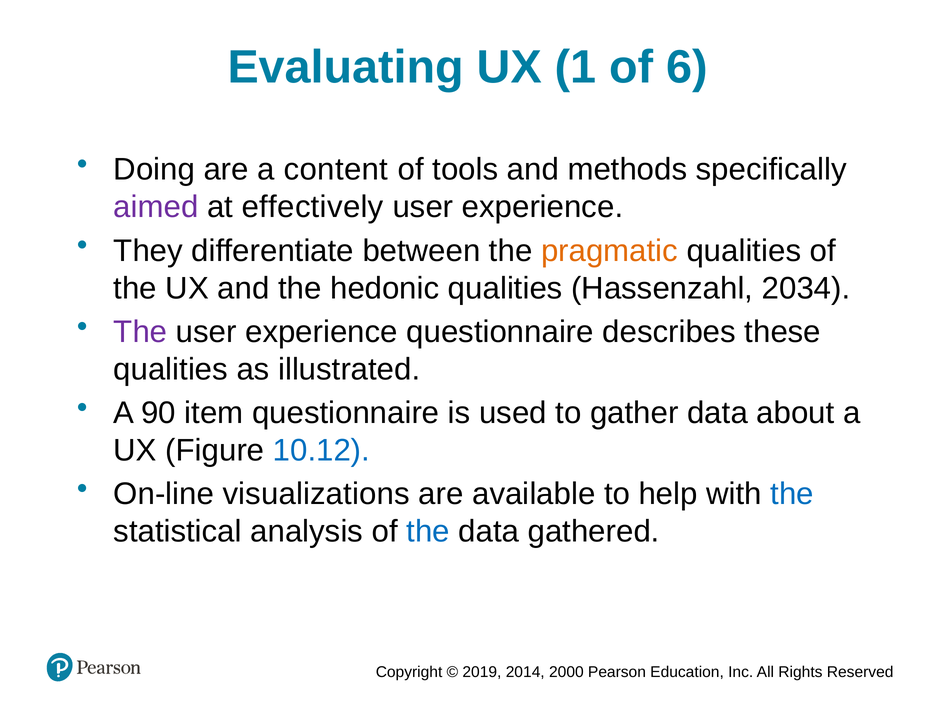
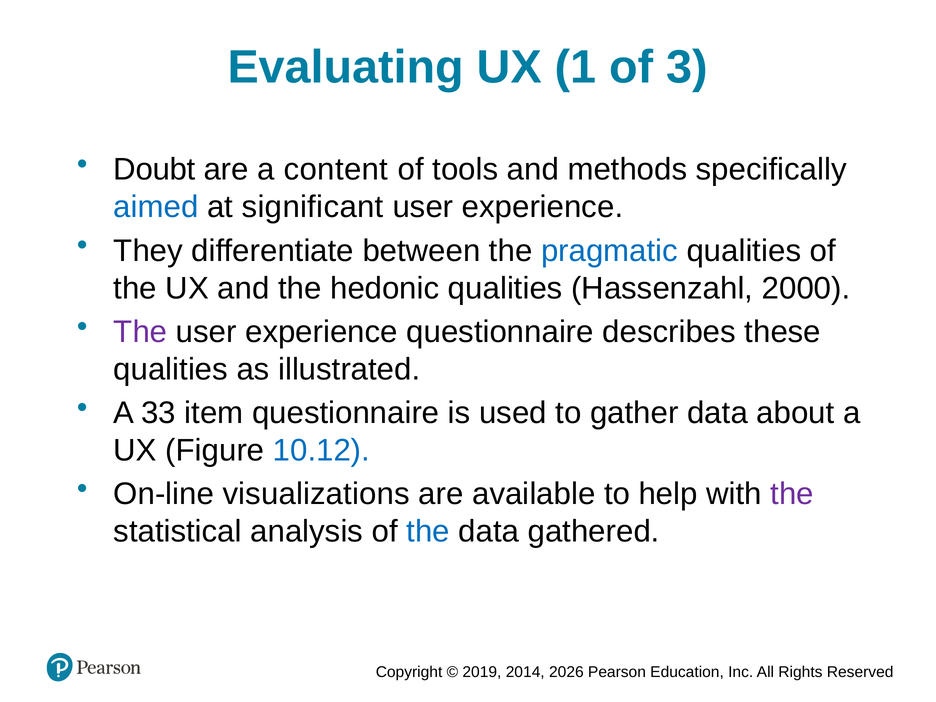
6: 6 -> 3
Doing: Doing -> Doubt
aimed colour: purple -> blue
effectively: effectively -> significant
pragmatic colour: orange -> blue
2034: 2034 -> 2000
90: 90 -> 33
the at (792, 494) colour: blue -> purple
2000: 2000 -> 2026
